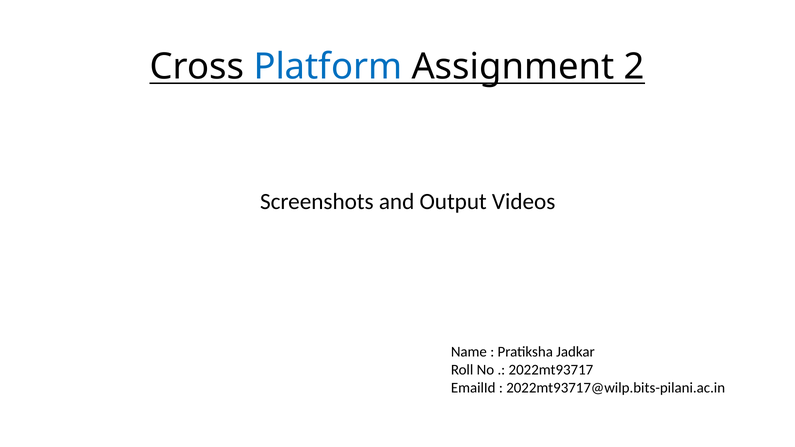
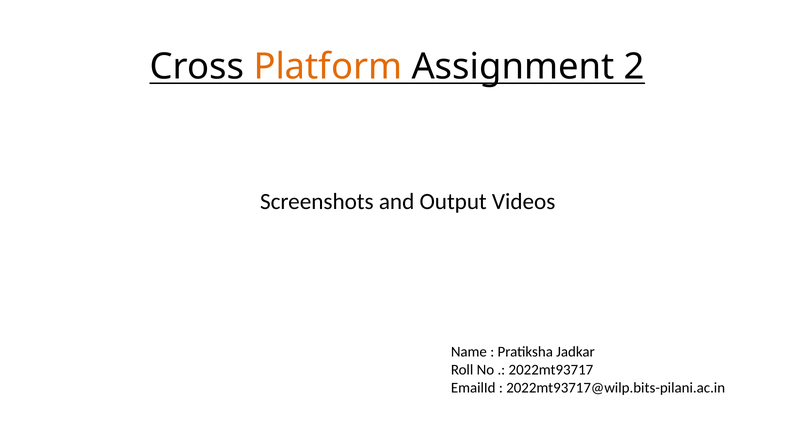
Platform colour: blue -> orange
